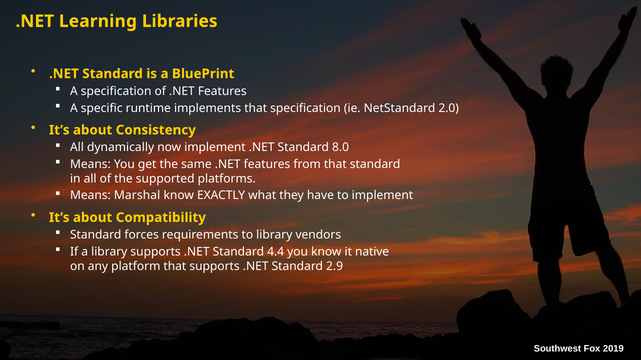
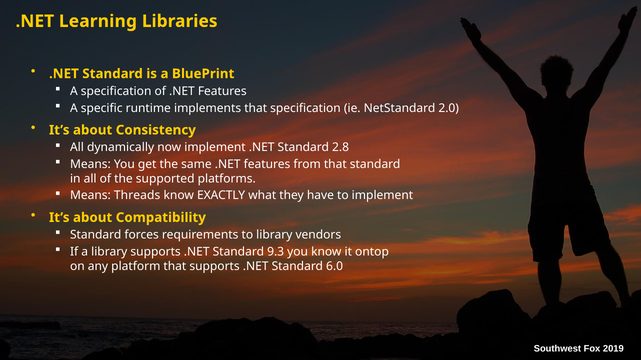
8.0: 8.0 -> 2.8
Marshal: Marshal -> Threads
4.4: 4.4 -> 9.3
native: native -> ontop
2.9: 2.9 -> 6.0
